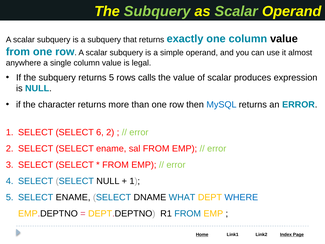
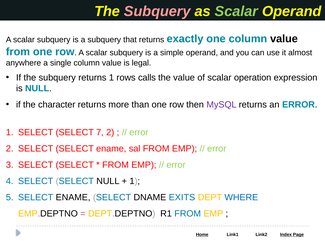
Subquery at (157, 11) colour: light green -> pink
returns 5: 5 -> 1
produces: produces -> operation
MySQL colour: blue -> purple
6: 6 -> 7
WHAT: WHAT -> EXITS
